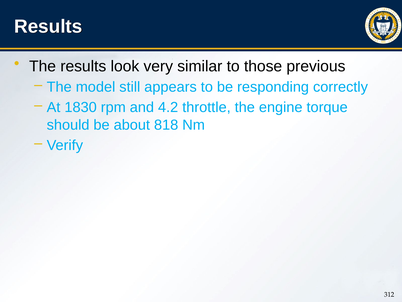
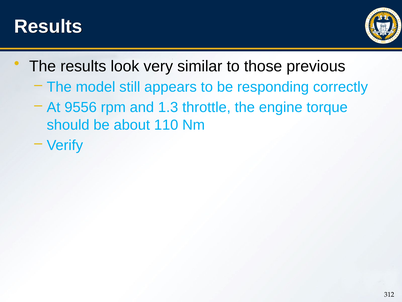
1830: 1830 -> 9556
4.2: 4.2 -> 1.3
818: 818 -> 110
